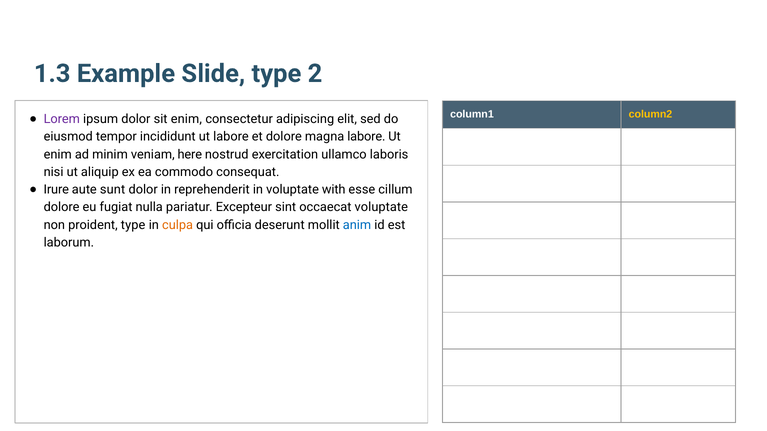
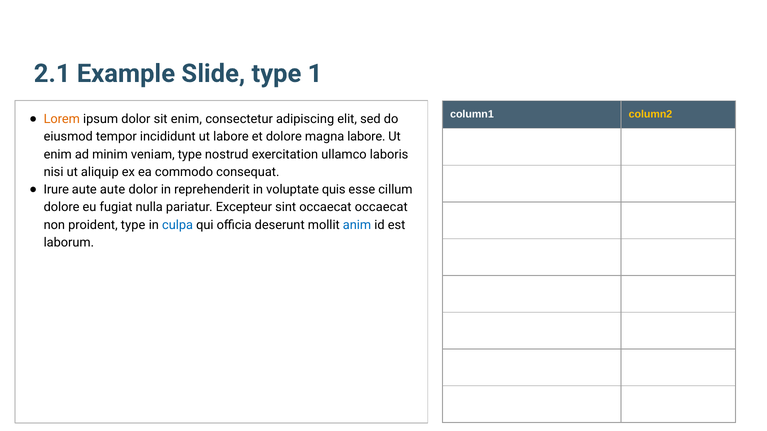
1.3: 1.3 -> 2.1
2: 2 -> 1
Lorem colour: purple -> orange
veniam here: here -> type
aute sunt: sunt -> aute
with: with -> quis
occaecat voluptate: voluptate -> occaecat
culpa colour: orange -> blue
